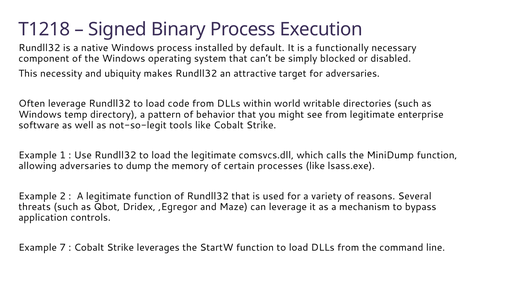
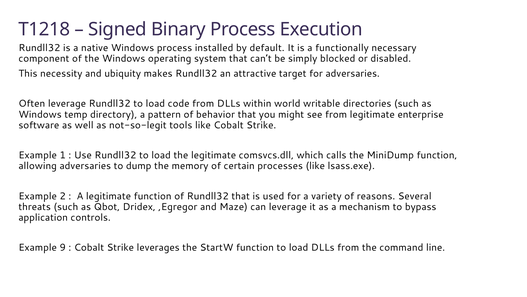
7: 7 -> 9
